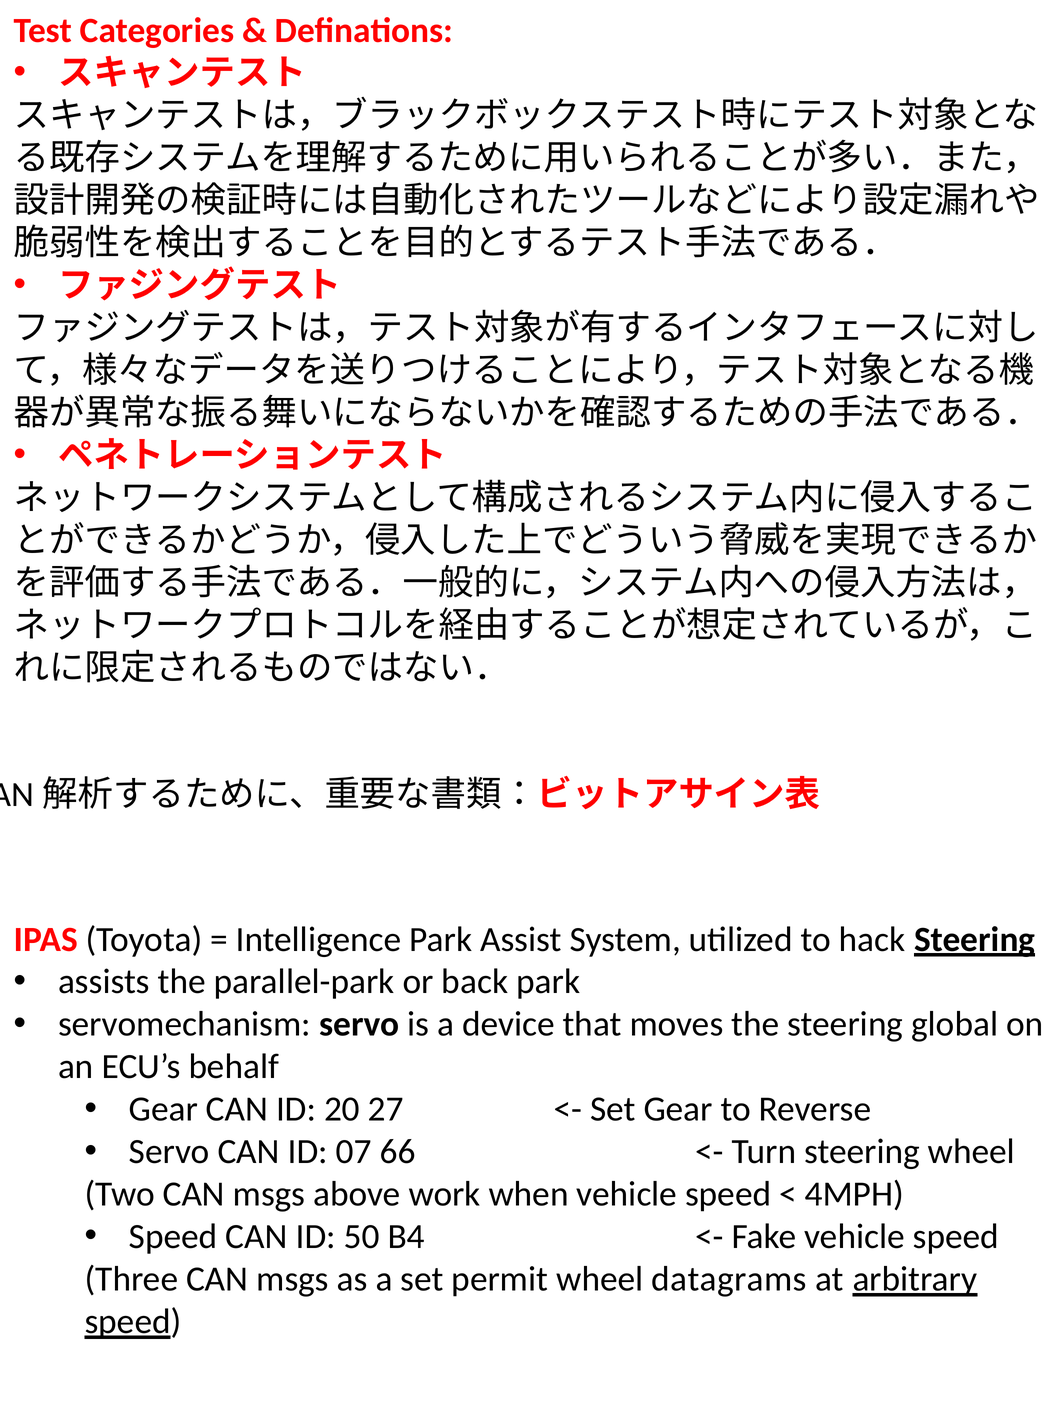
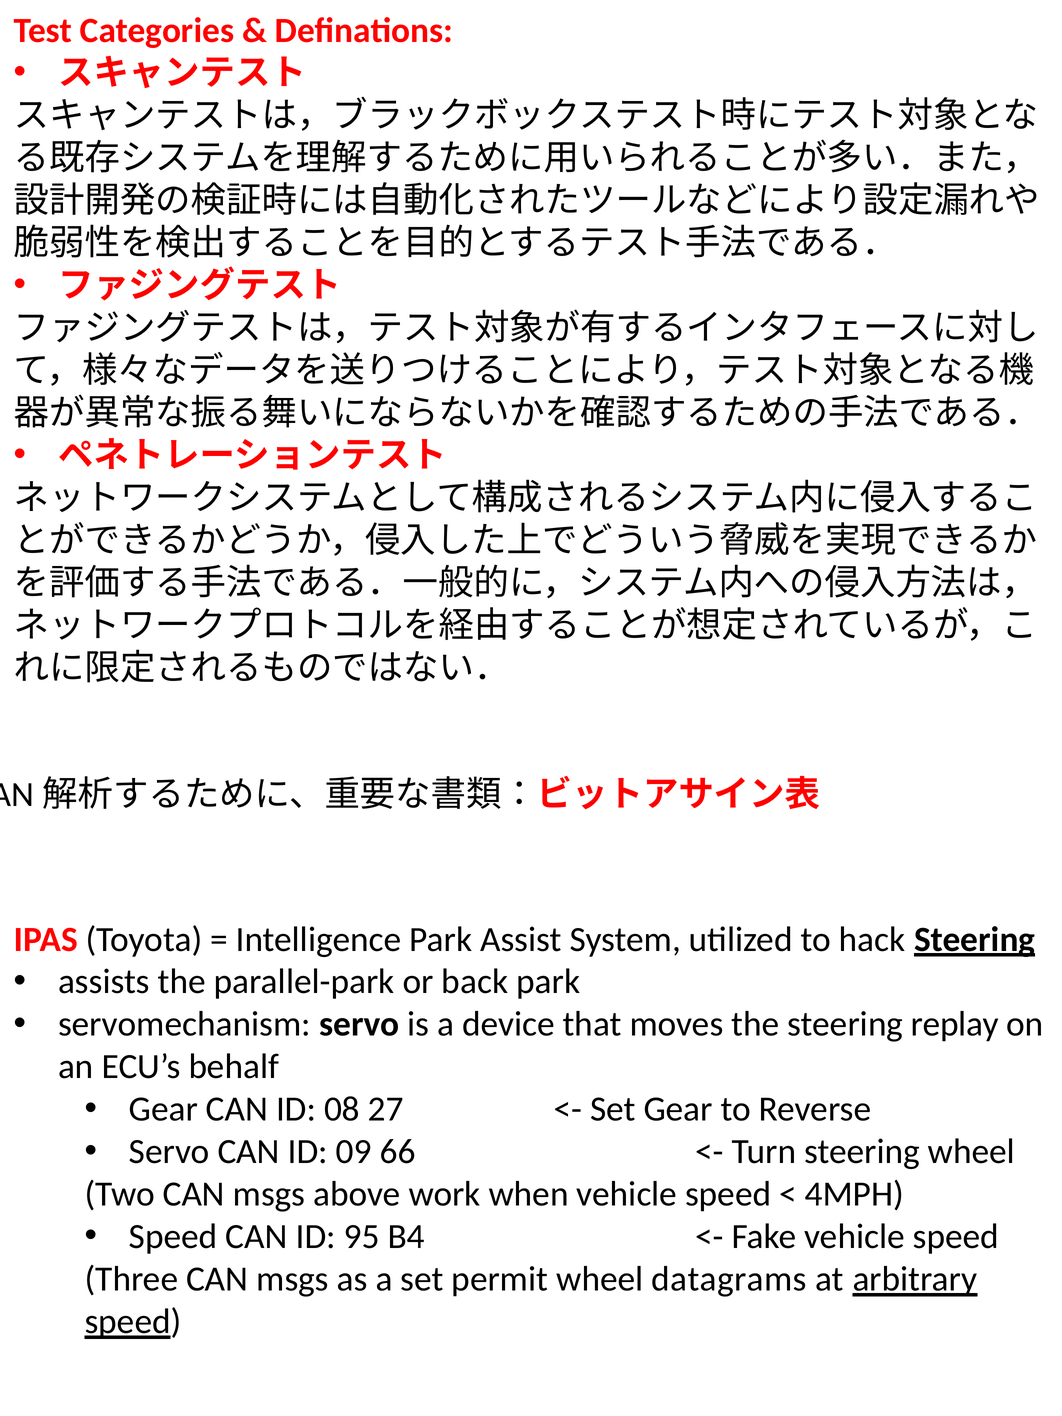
global: global -> replay
20: 20 -> 08
07: 07 -> 09
50: 50 -> 95
